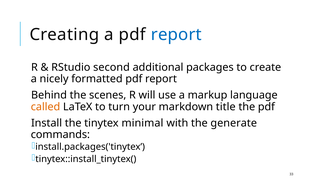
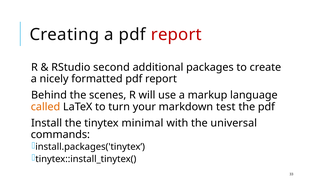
report at (176, 35) colour: blue -> red
title: title -> test
generate: generate -> universal
